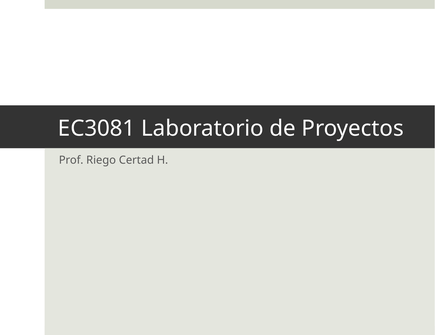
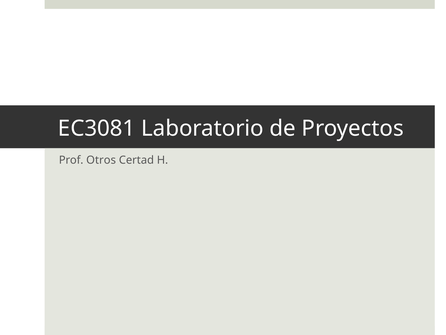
Riego: Riego -> Otros
